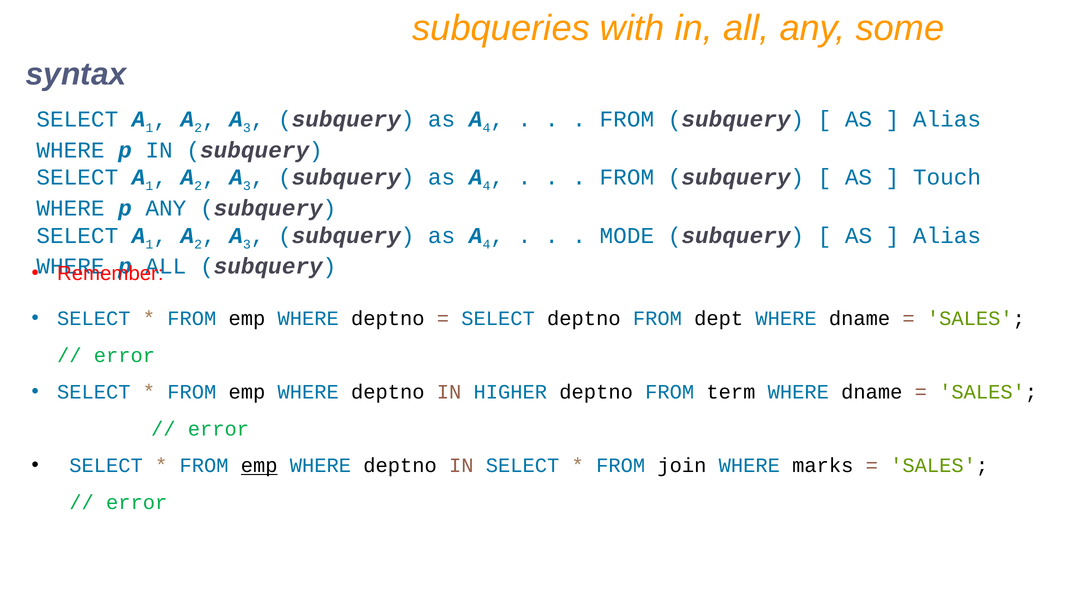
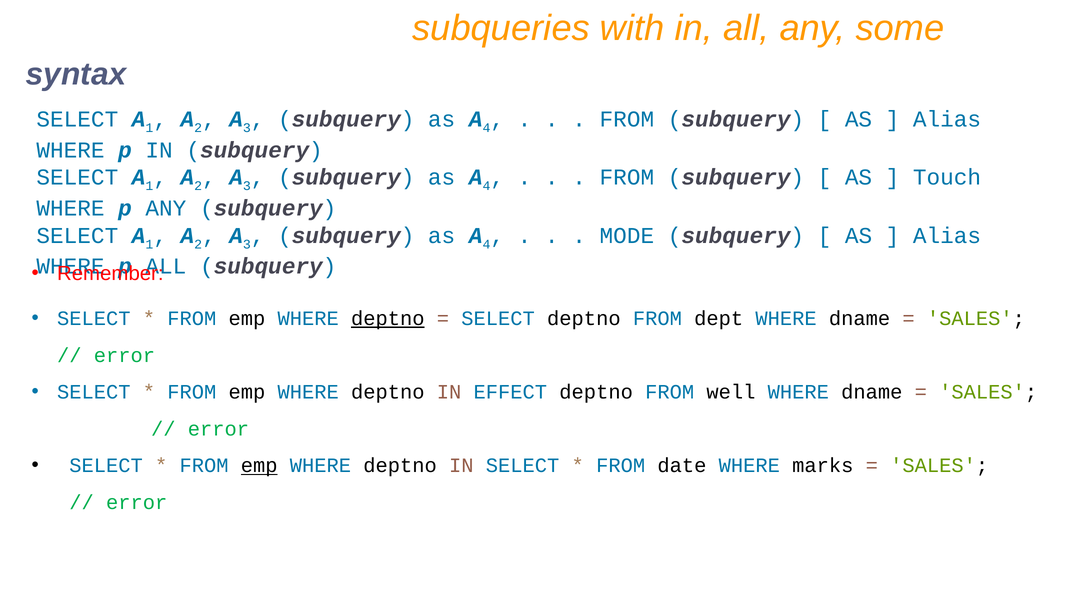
deptno at (388, 318) underline: none -> present
HIGHER: HIGHER -> EFFECT
term: term -> well
join: join -> date
